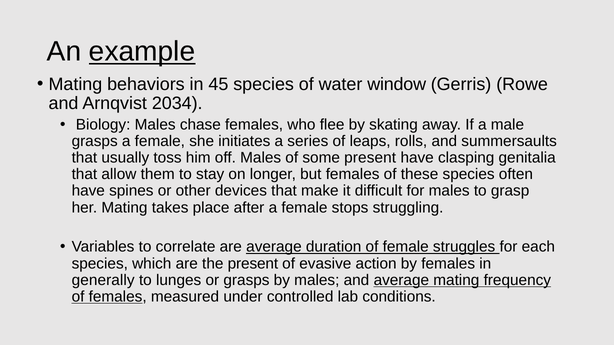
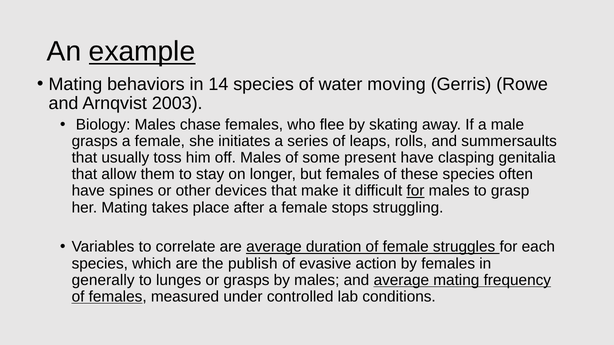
45: 45 -> 14
window: window -> moving
2034: 2034 -> 2003
for at (416, 191) underline: none -> present
the present: present -> publish
